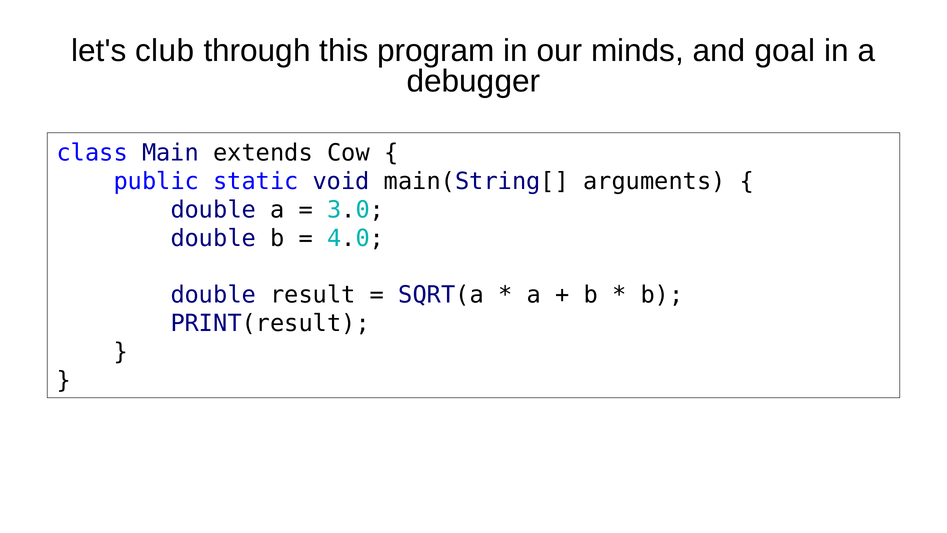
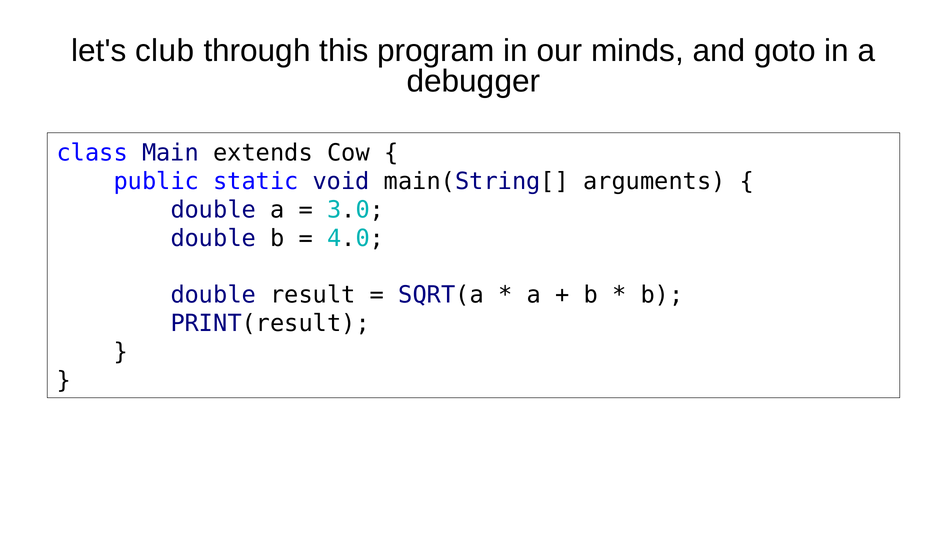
goal: goal -> goto
